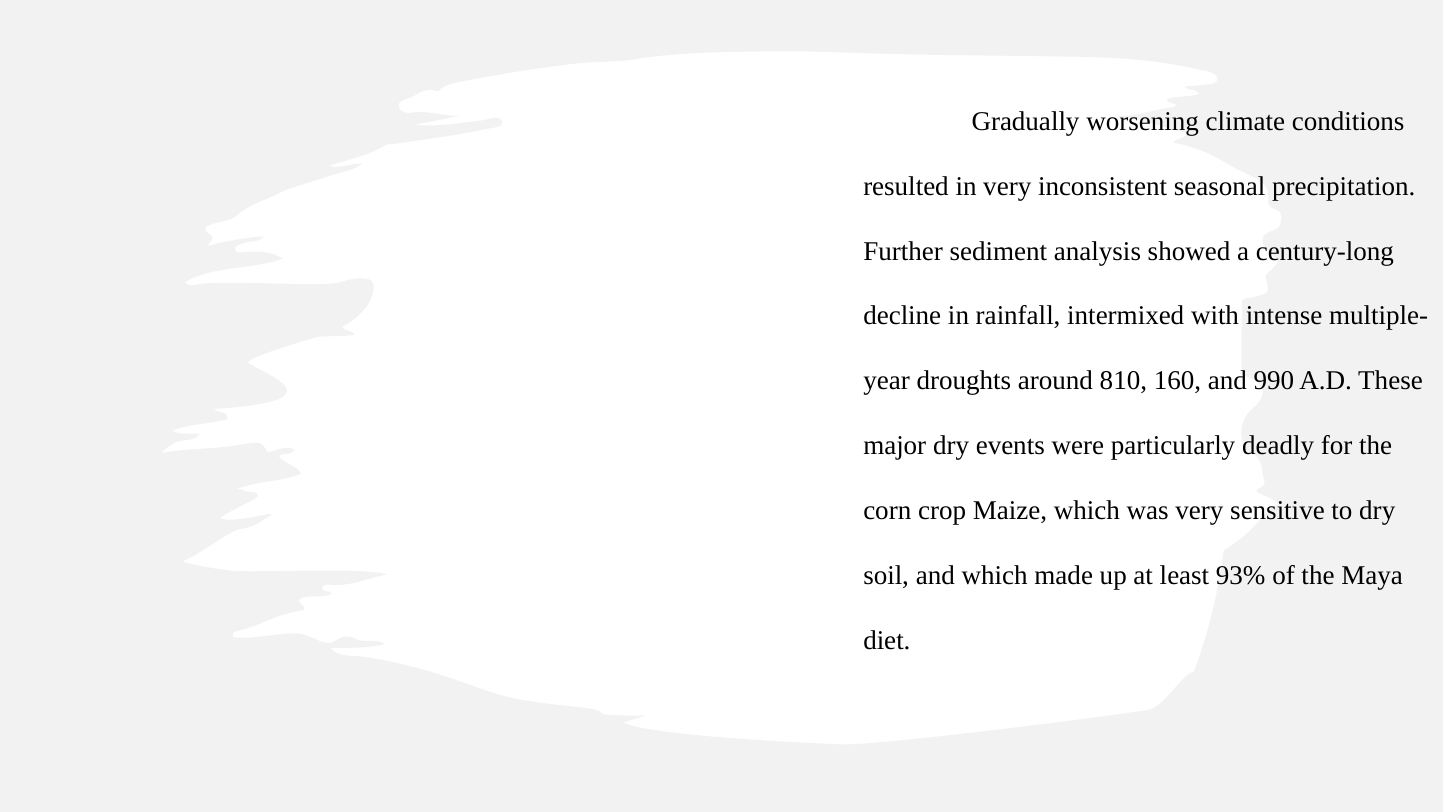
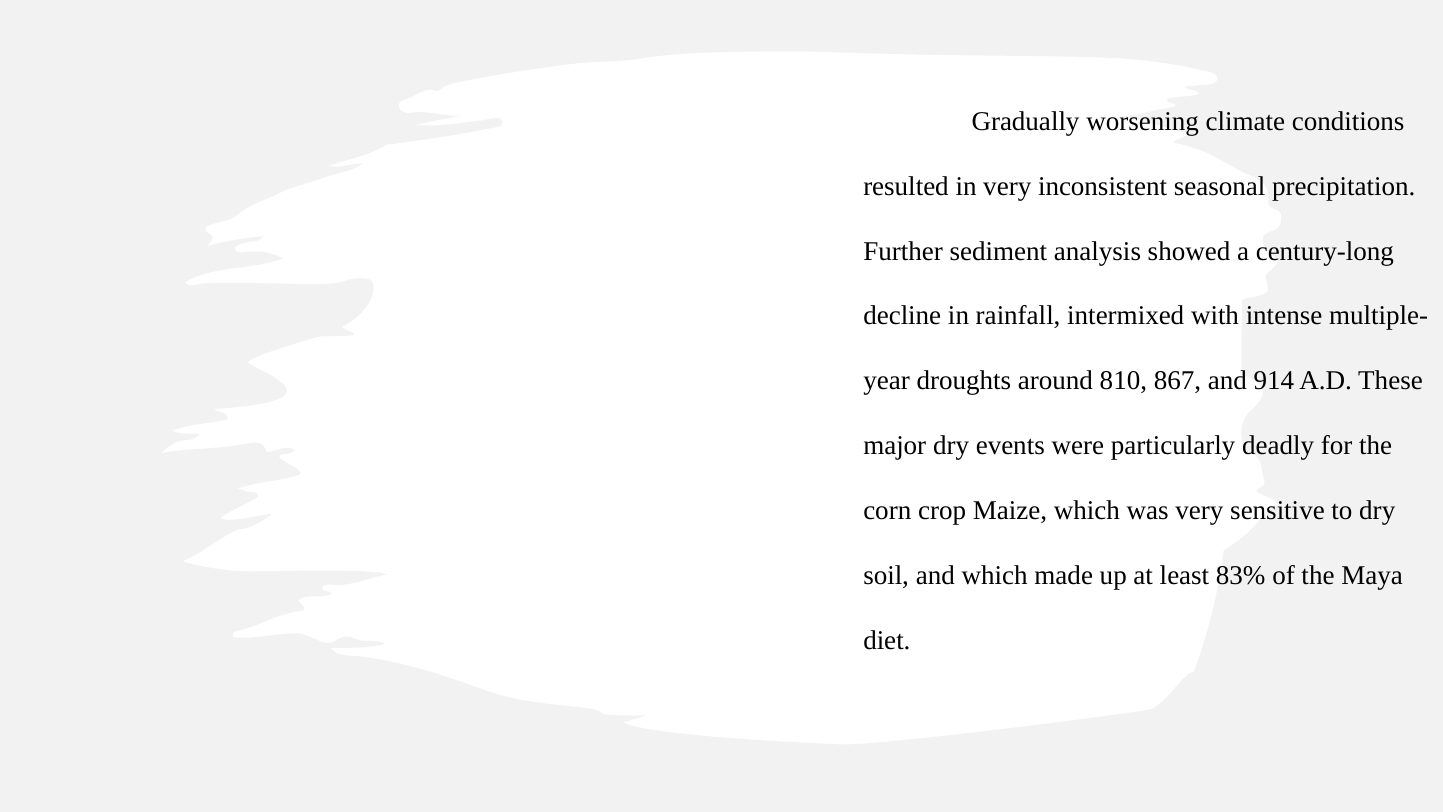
160: 160 -> 867
990: 990 -> 914
93%: 93% -> 83%
